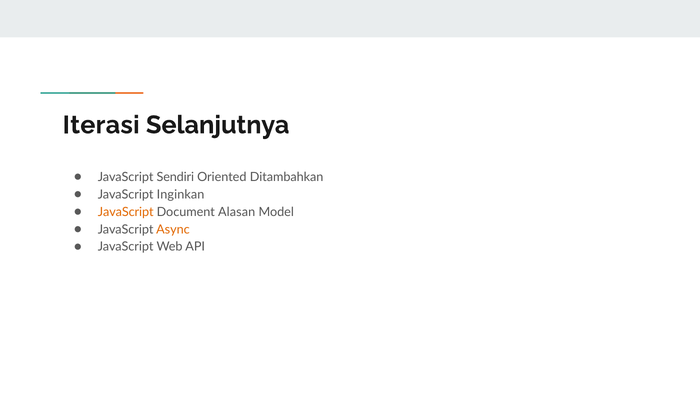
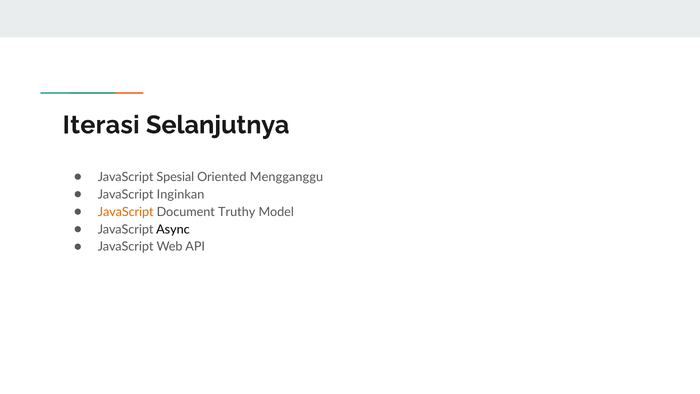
Sendiri: Sendiri -> Spesial
Ditambahkan: Ditambahkan -> Mengganggu
Alasan: Alasan -> Truthy
Async colour: orange -> black
